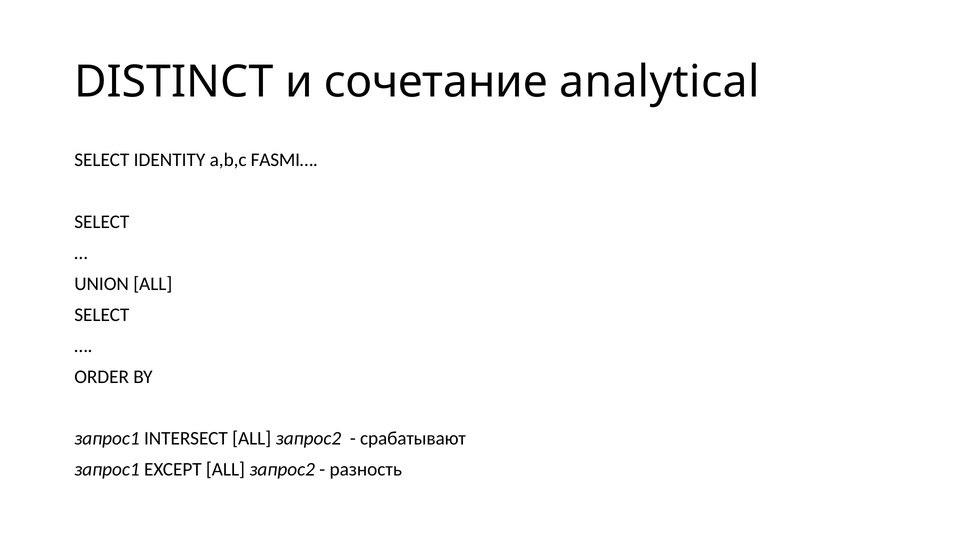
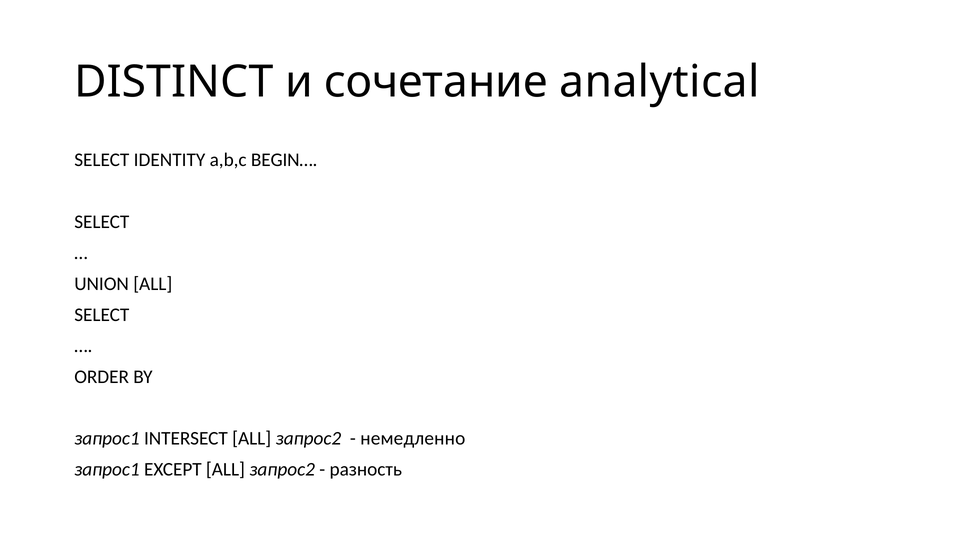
FASMI…: FASMI… -> BEGIN…
срабатывают: срабатывают -> немедленно
